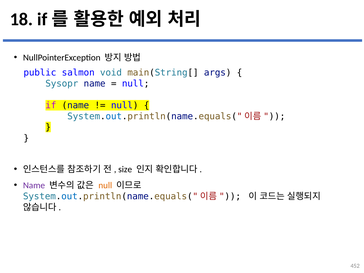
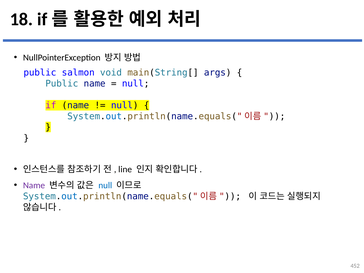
Sysopr at (62, 84): Sysopr -> Public
size: size -> line
null at (105, 185) colour: orange -> blue
